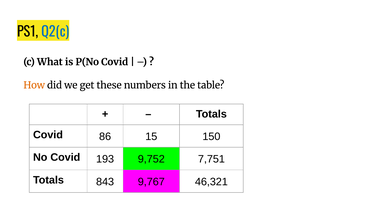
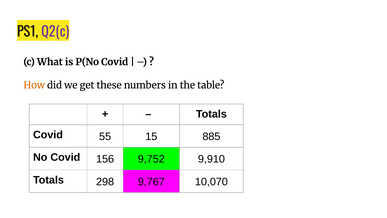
Q2(c colour: blue -> purple
86: 86 -> 55
150: 150 -> 885
193: 193 -> 156
7,751: 7,751 -> 9,910
843: 843 -> 298
46,321: 46,321 -> 10,070
